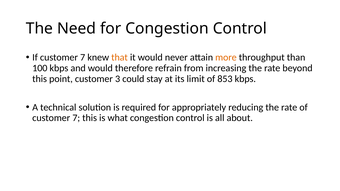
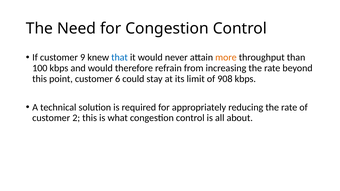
If customer 7: 7 -> 9
that colour: orange -> blue
3: 3 -> 6
853: 853 -> 908
7 at (76, 118): 7 -> 2
